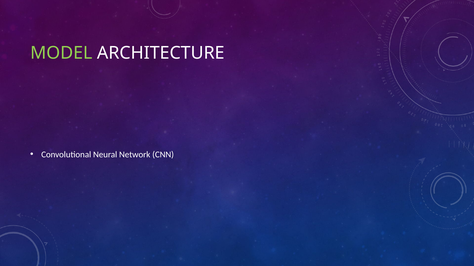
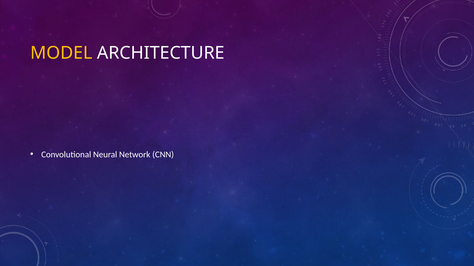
MODEL colour: light green -> yellow
